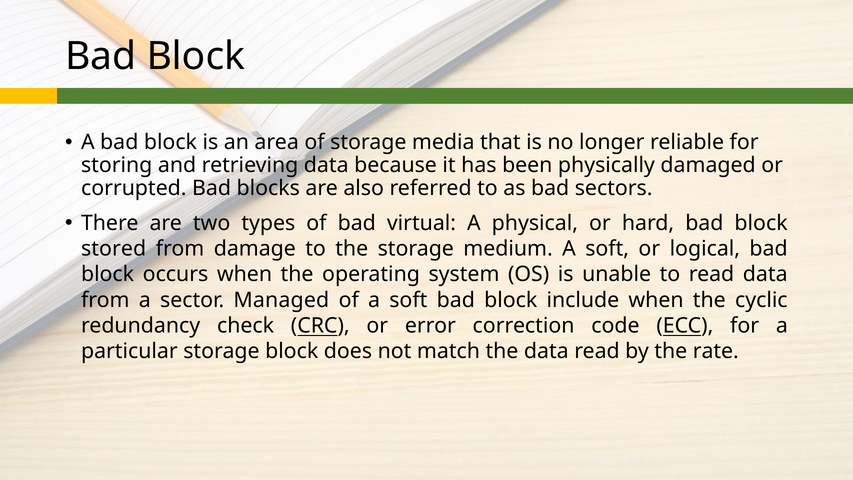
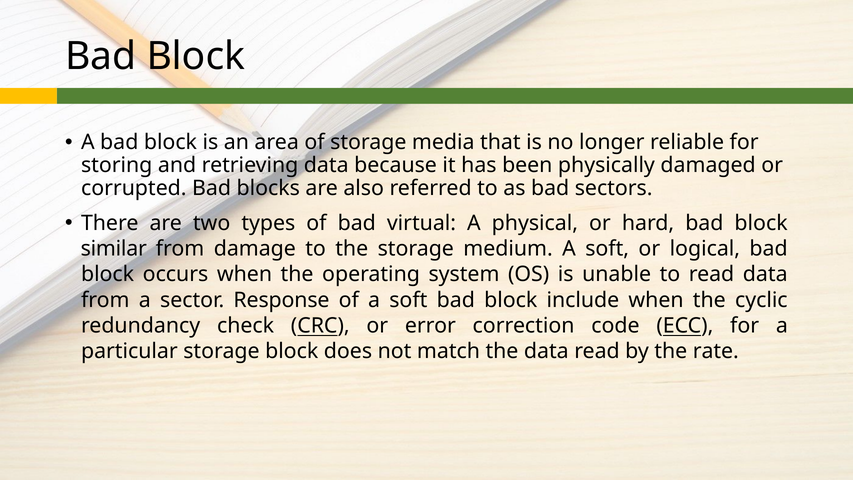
stored: stored -> similar
Managed: Managed -> Response
